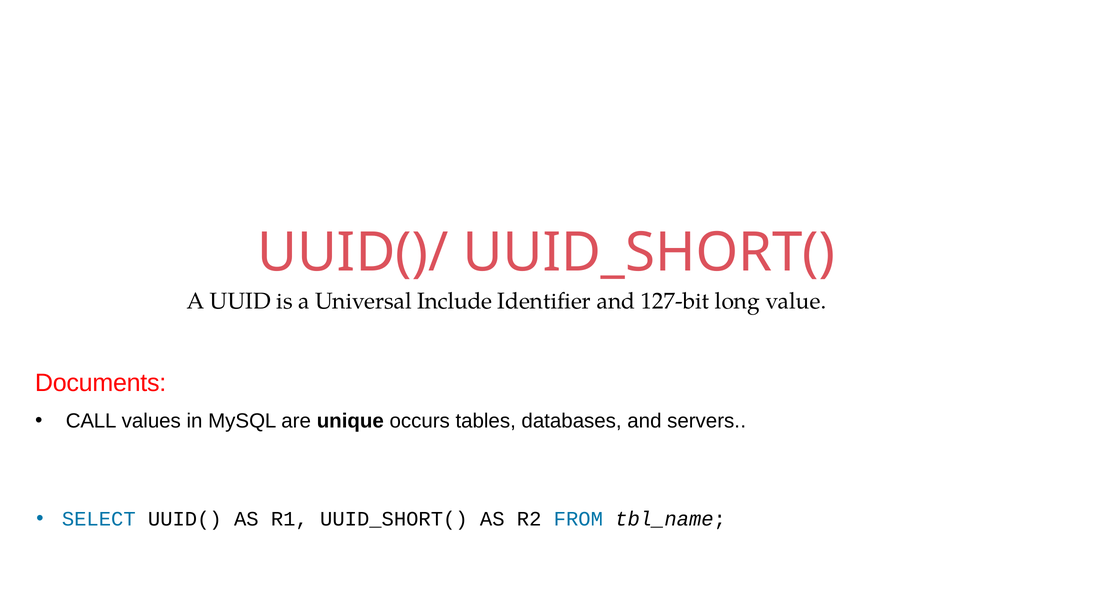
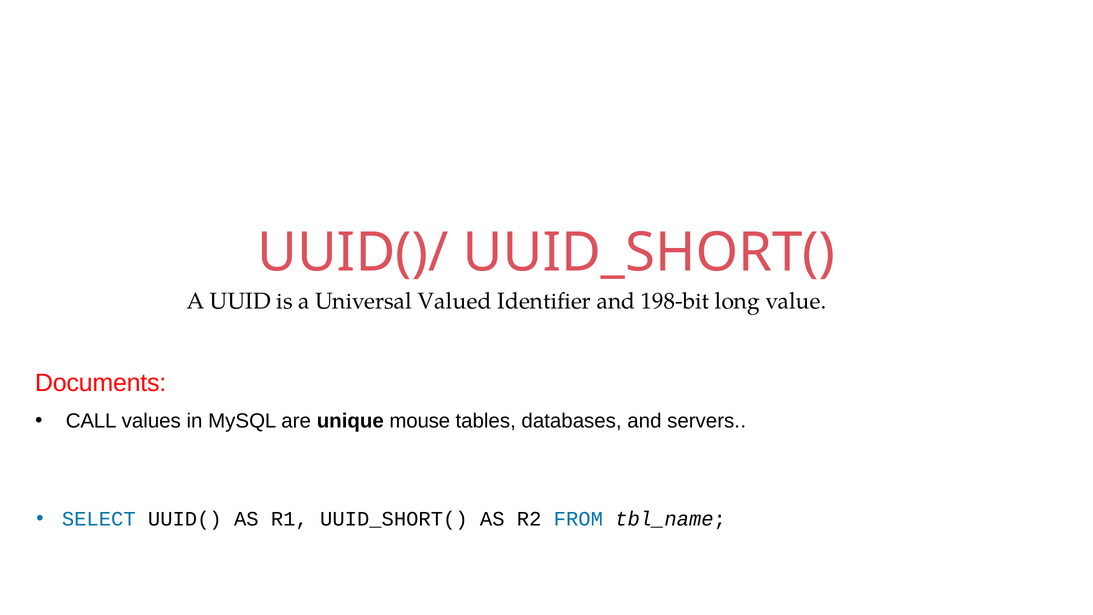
Include: Include -> Valued
127-bit: 127-bit -> 198-bit
occurs: occurs -> mouse
